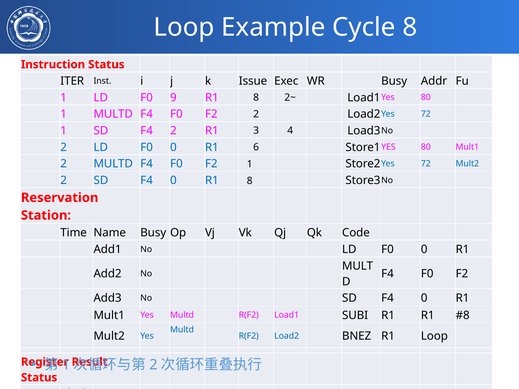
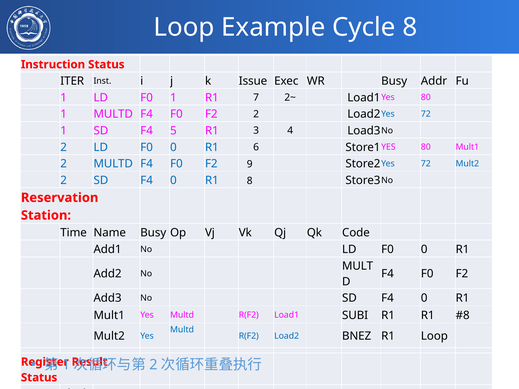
F0 9: 9 -> 1
8 at (256, 98): 8 -> 7
F4 2: 2 -> 5
F2 1: 1 -> 9
